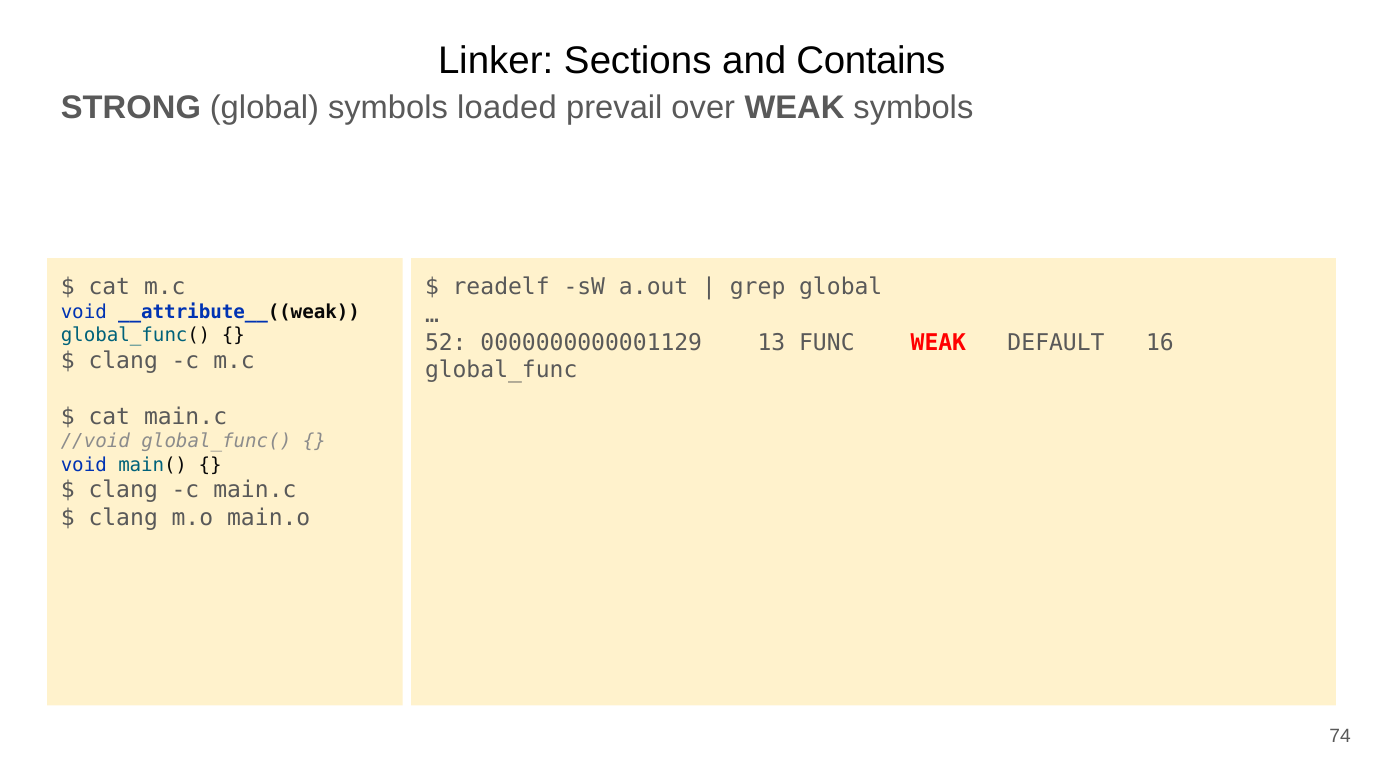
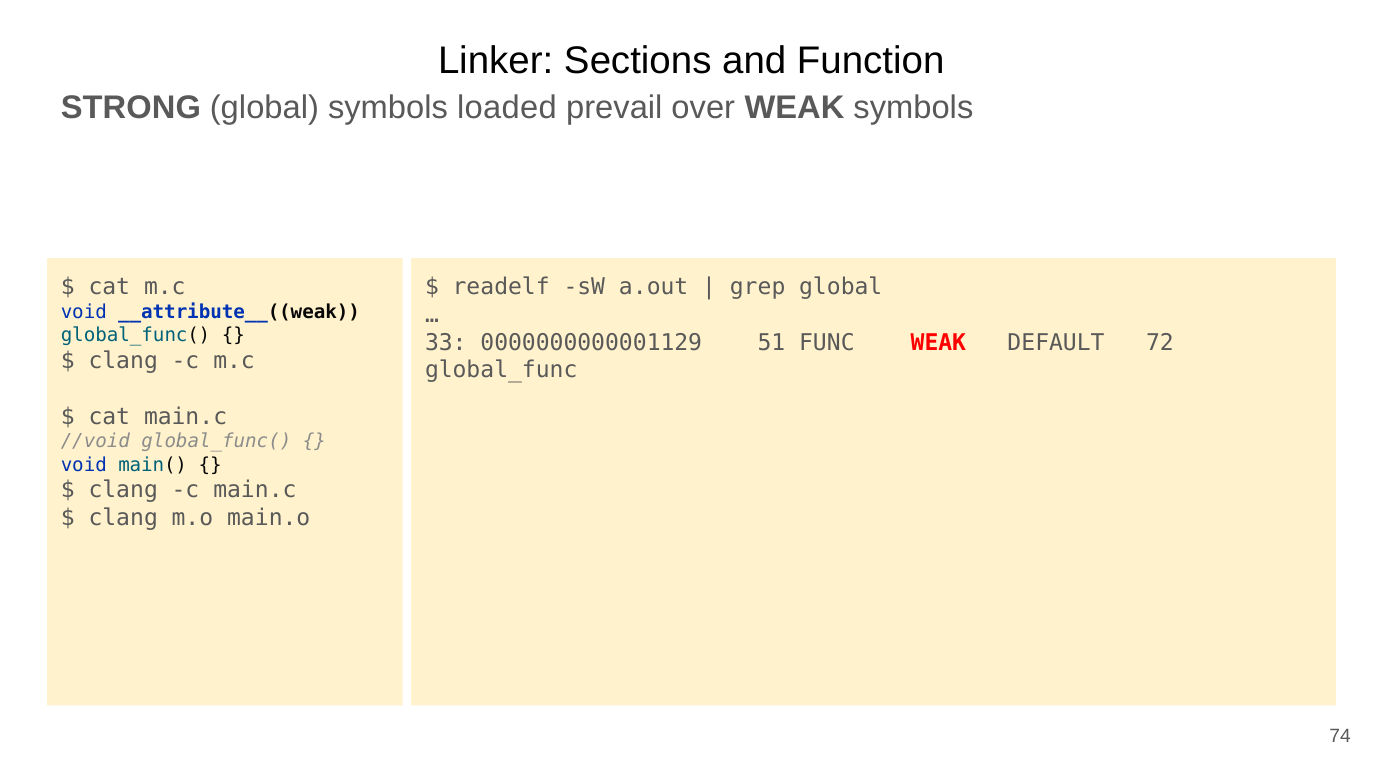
Contains: Contains -> Function
52: 52 -> 33
13: 13 -> 51
16: 16 -> 72
